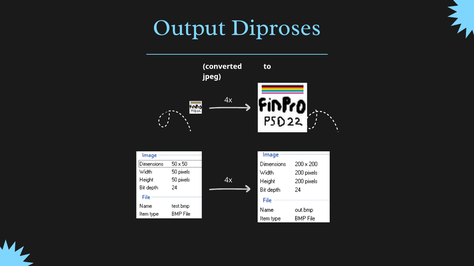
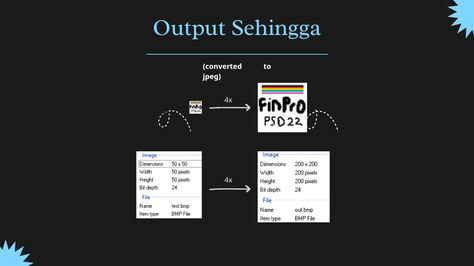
Diproses: Diproses -> Sehingga
